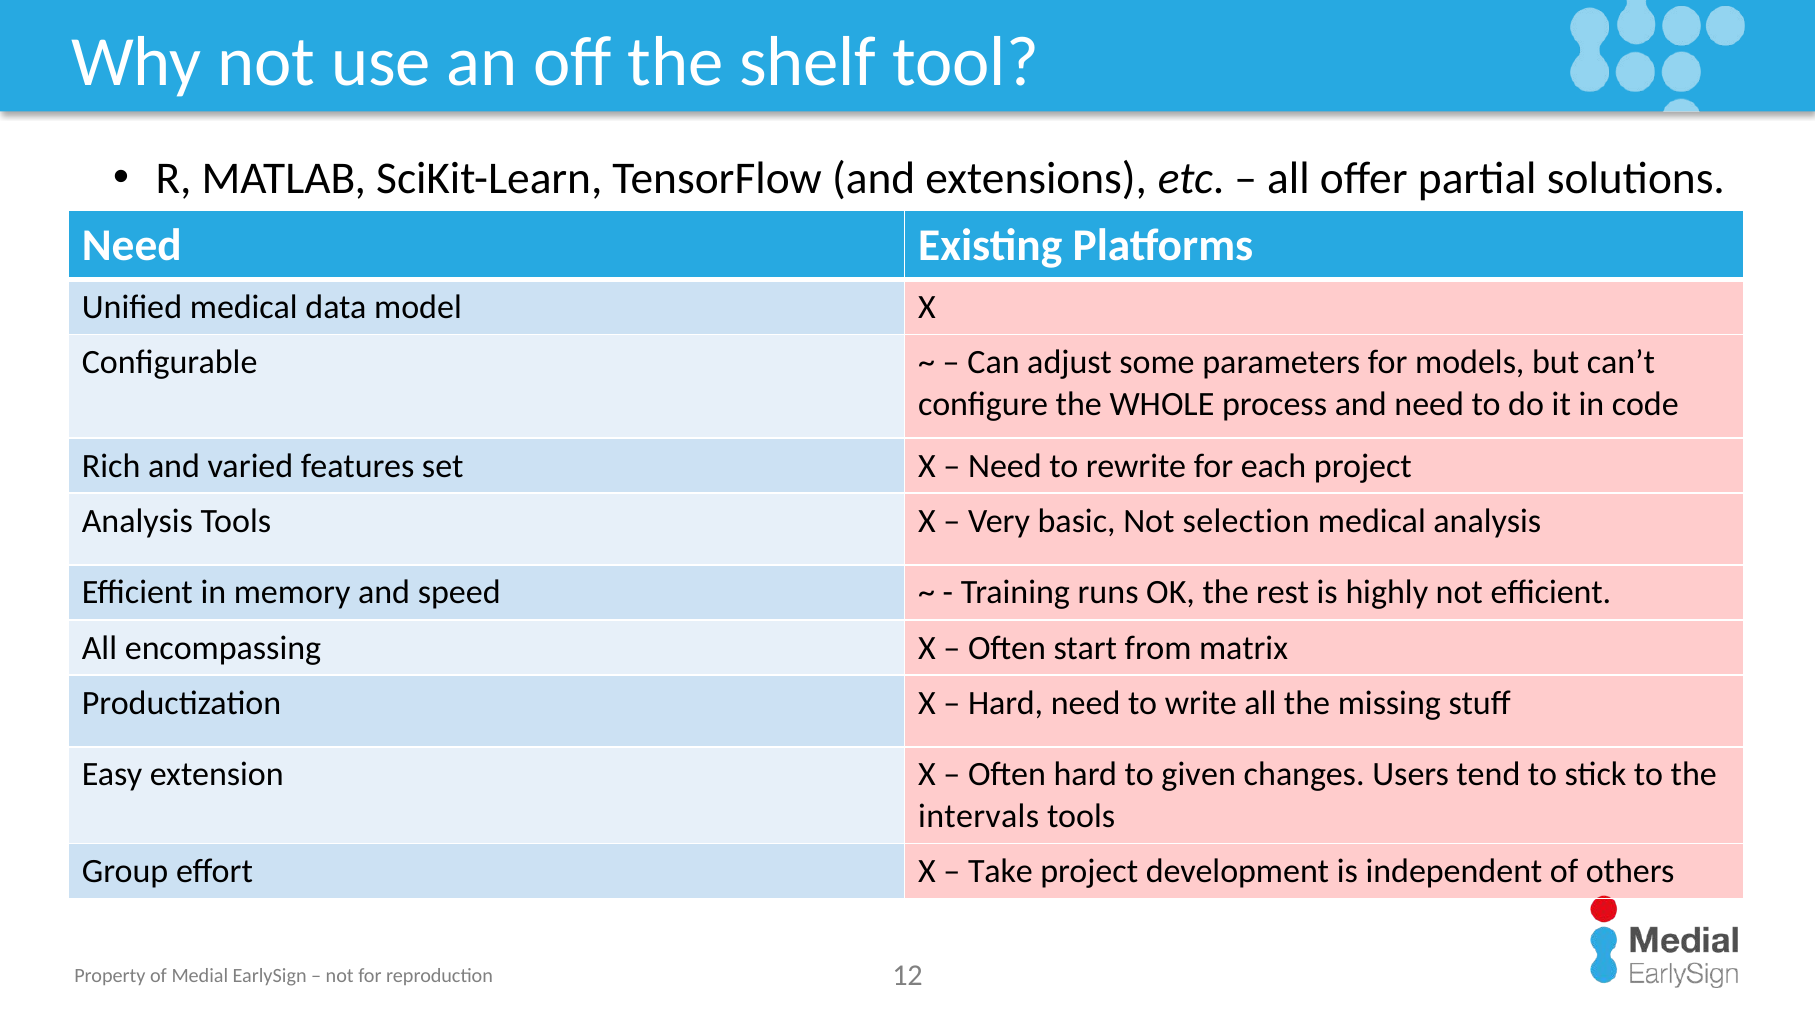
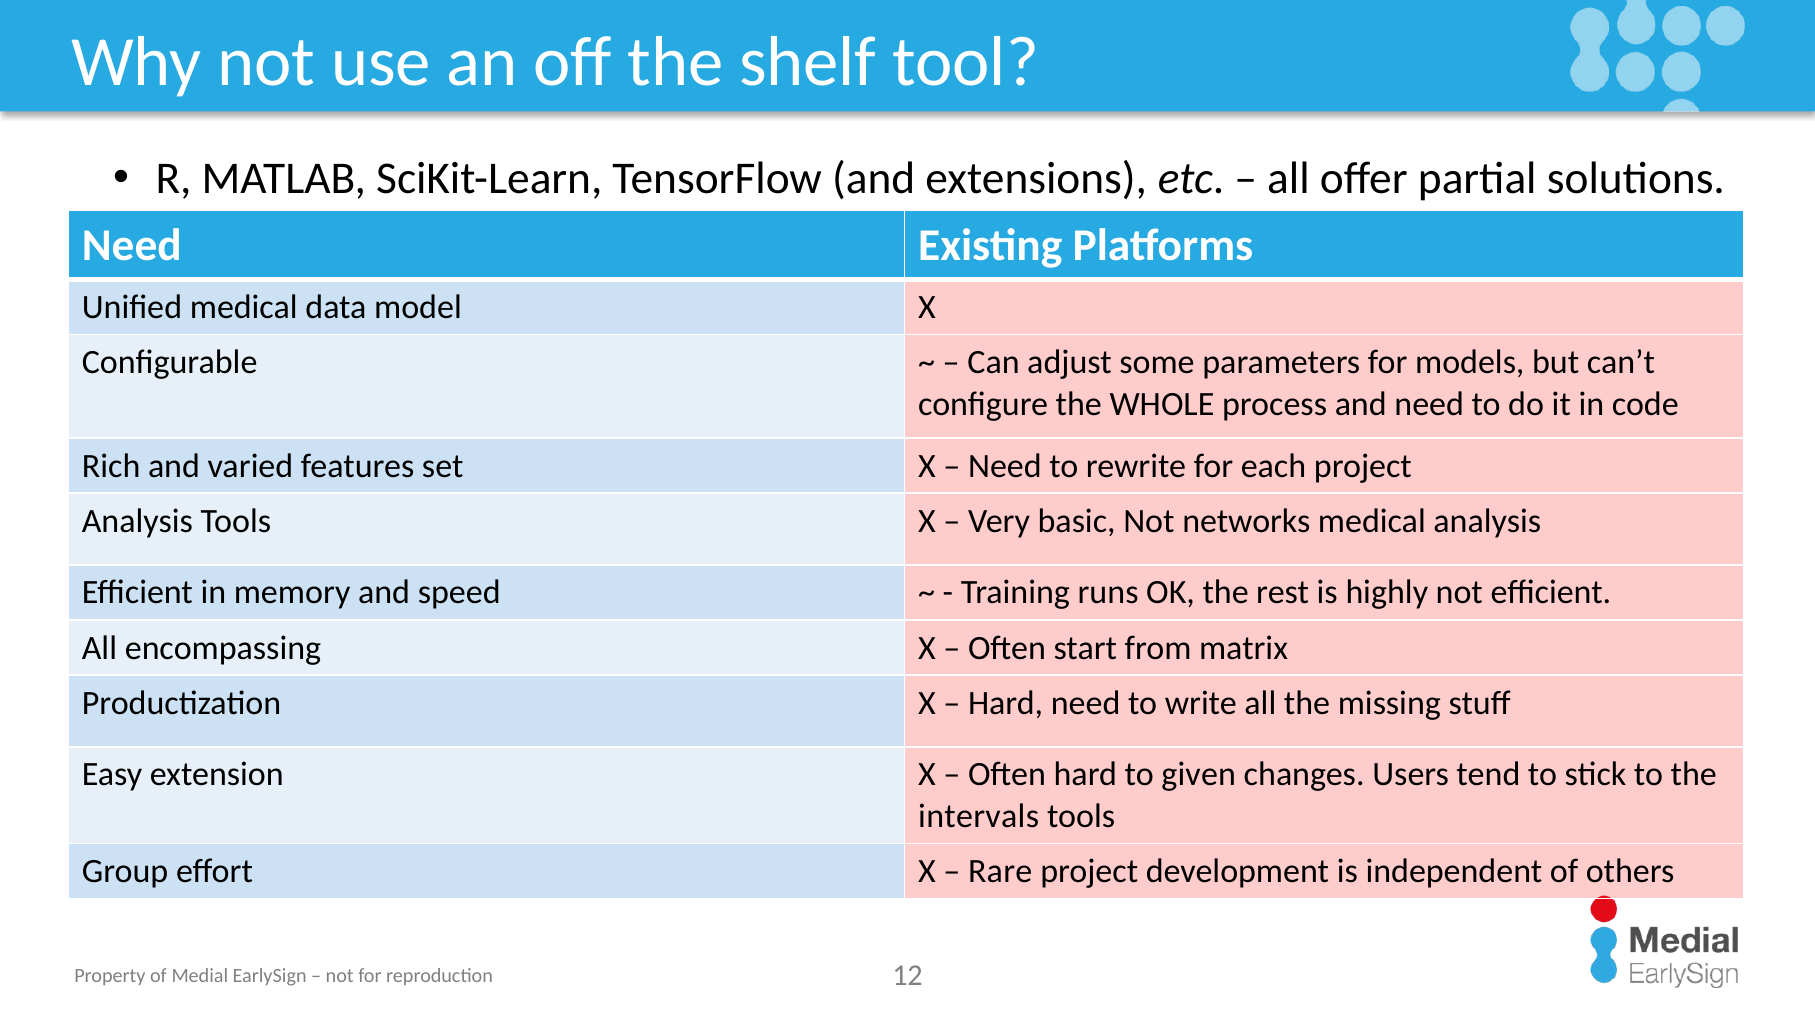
selection: selection -> networks
Take: Take -> Rare
